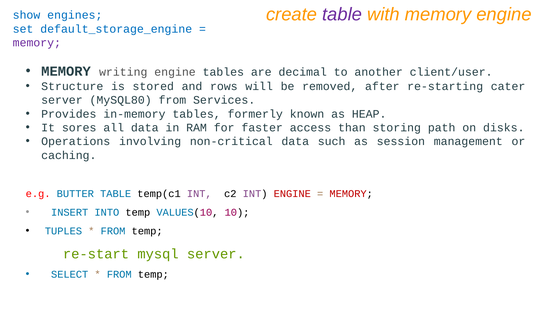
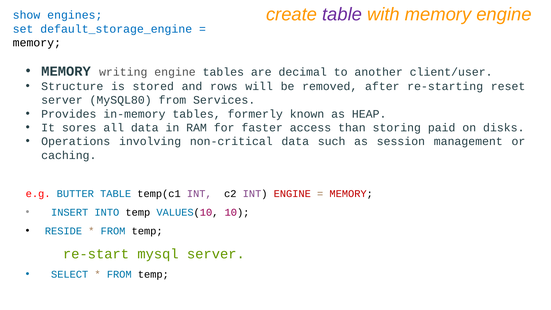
memory at (37, 43) colour: purple -> black
cater: cater -> reset
path: path -> paid
TUPLES: TUPLES -> RESIDE
